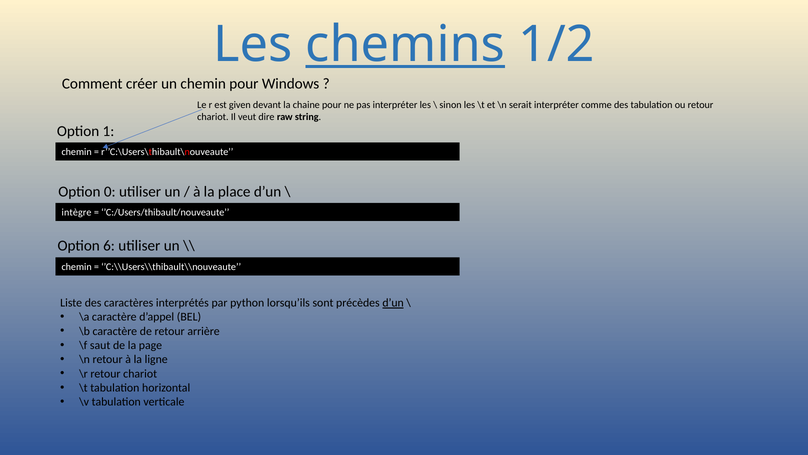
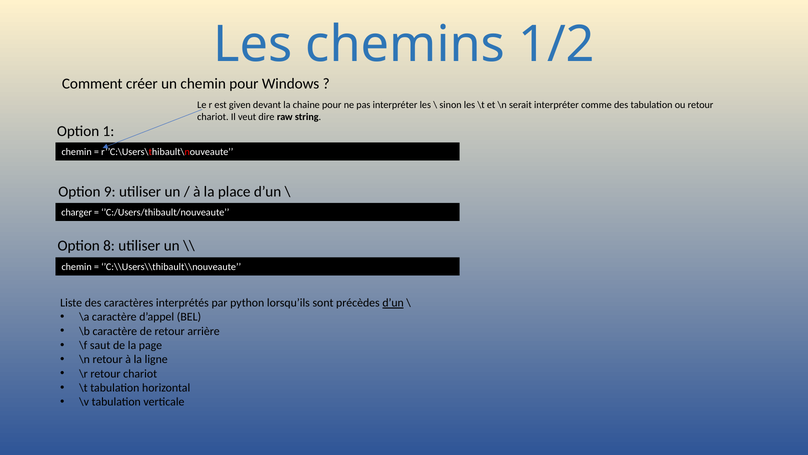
chemins underline: present -> none
0: 0 -> 9
intègre: intègre -> charger
6: 6 -> 8
